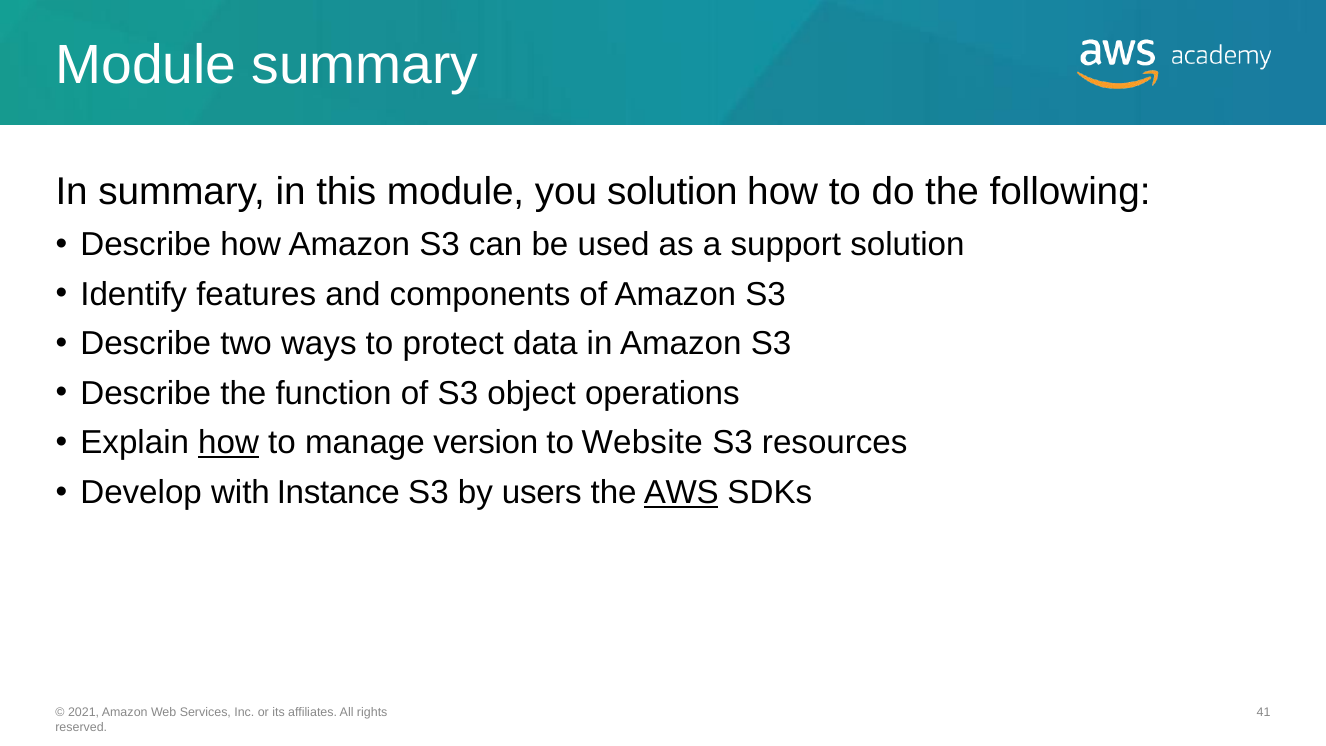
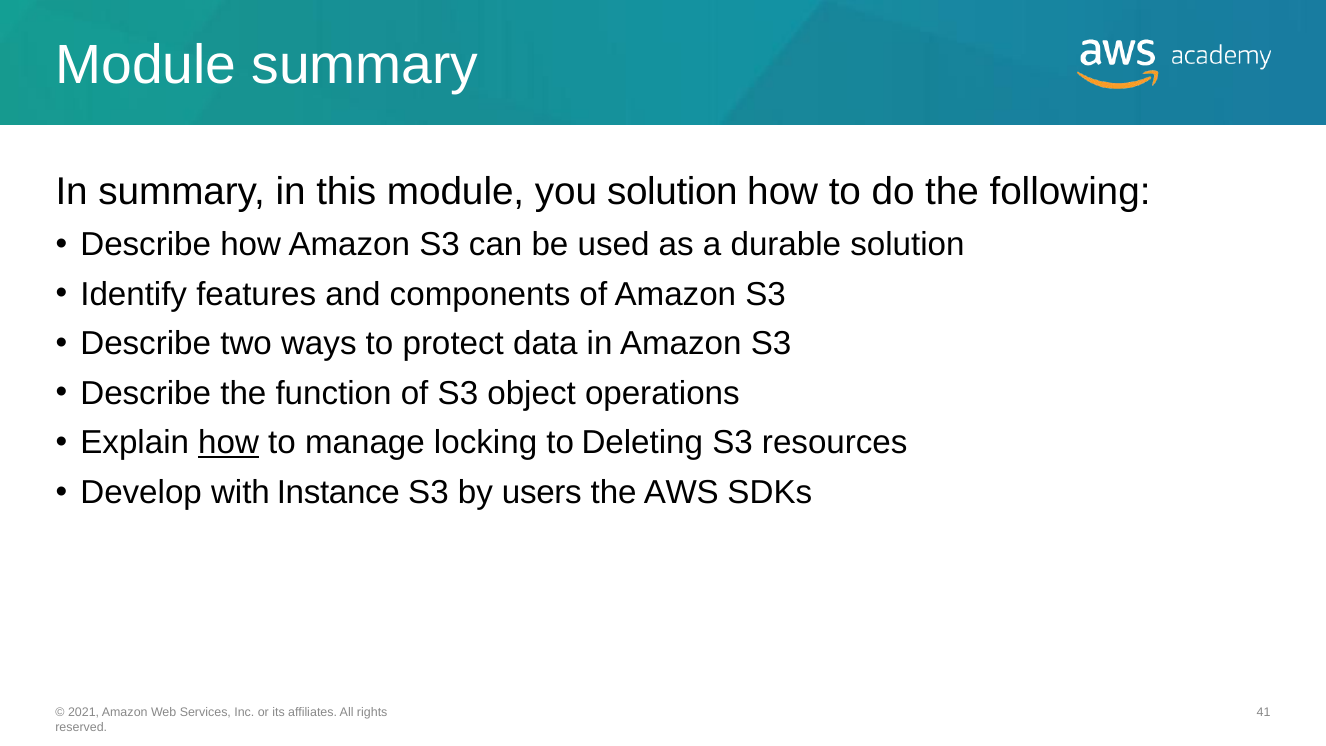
support: support -> durable
version: version -> locking
Website: Website -> Deleting
AWS underline: present -> none
